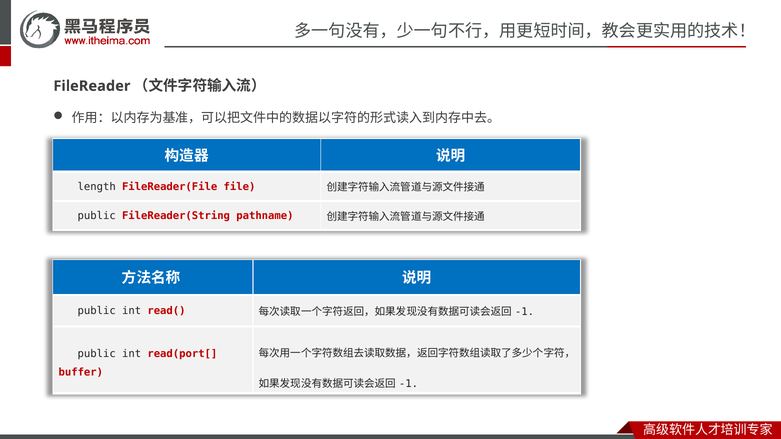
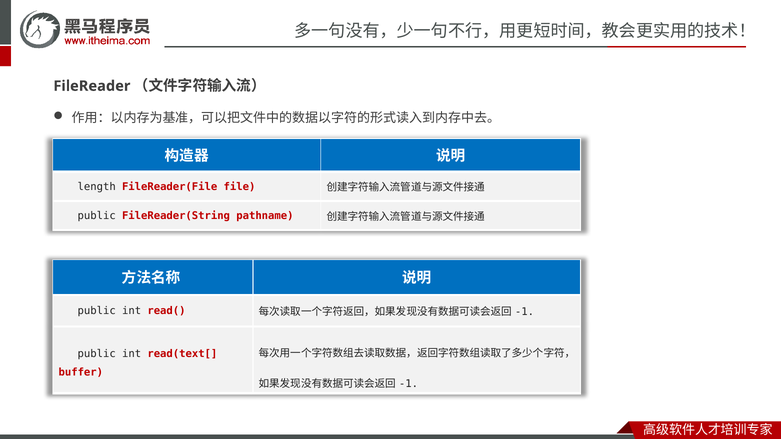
read(port[: read(port[ -> read(text[
